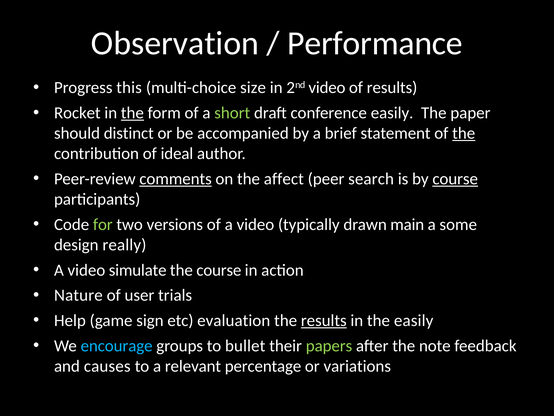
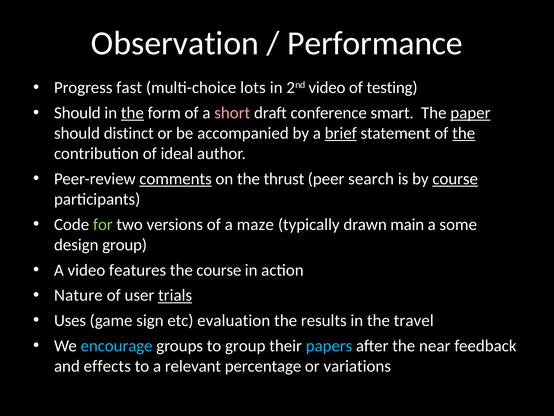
this: this -> fast
size: size -> lots
of results: results -> testing
Rocket at (77, 113): Rocket -> Should
short colour: light green -> pink
conference easily: easily -> smart
paper underline: none -> present
brief underline: none -> present
affect: affect -> thrust
of a video: video -> maze
design really: really -> group
simulate: simulate -> features
trials underline: none -> present
Help: Help -> Uses
results at (324, 320) underline: present -> none
the easily: easily -> travel
to bullet: bullet -> group
papers colour: light green -> light blue
note: note -> near
causes: causes -> effects
